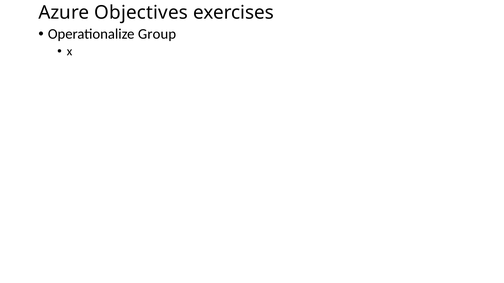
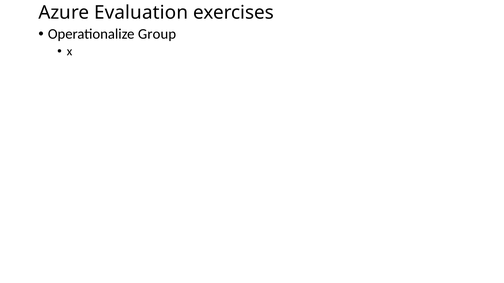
Objectives: Objectives -> Evaluation
